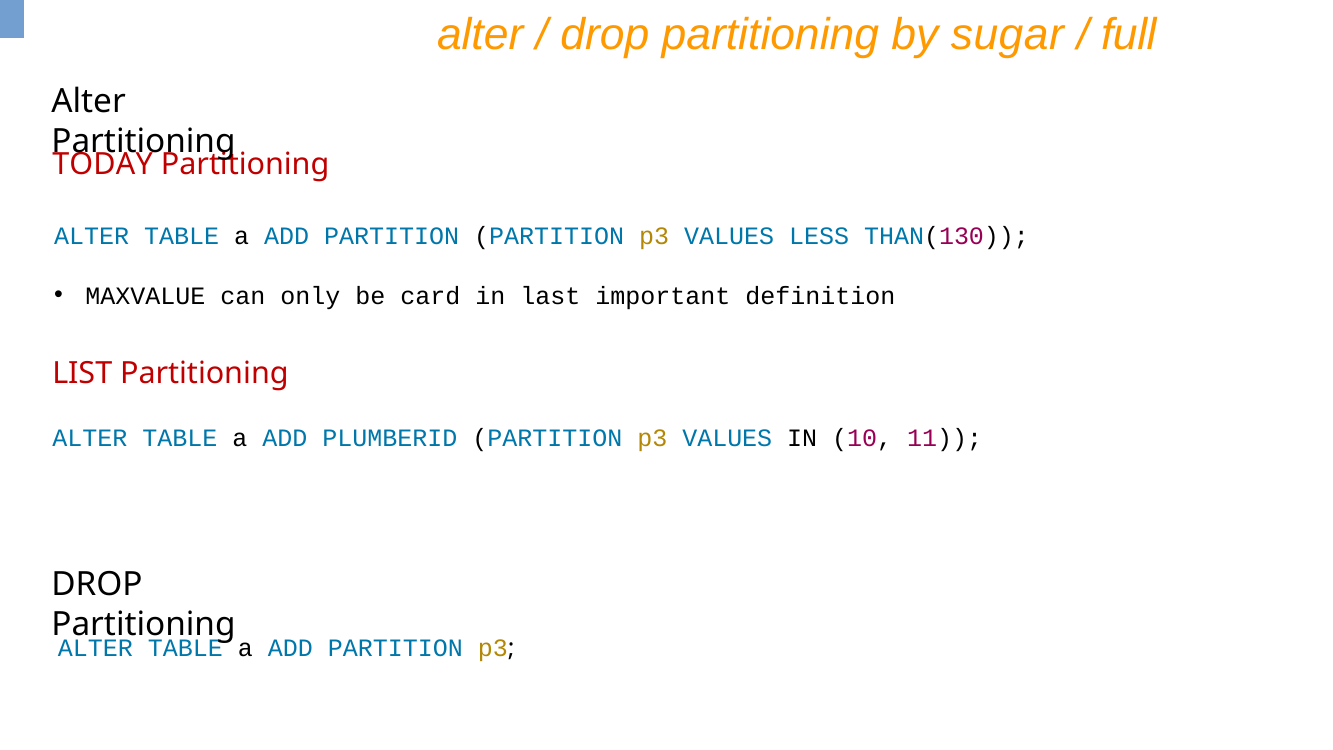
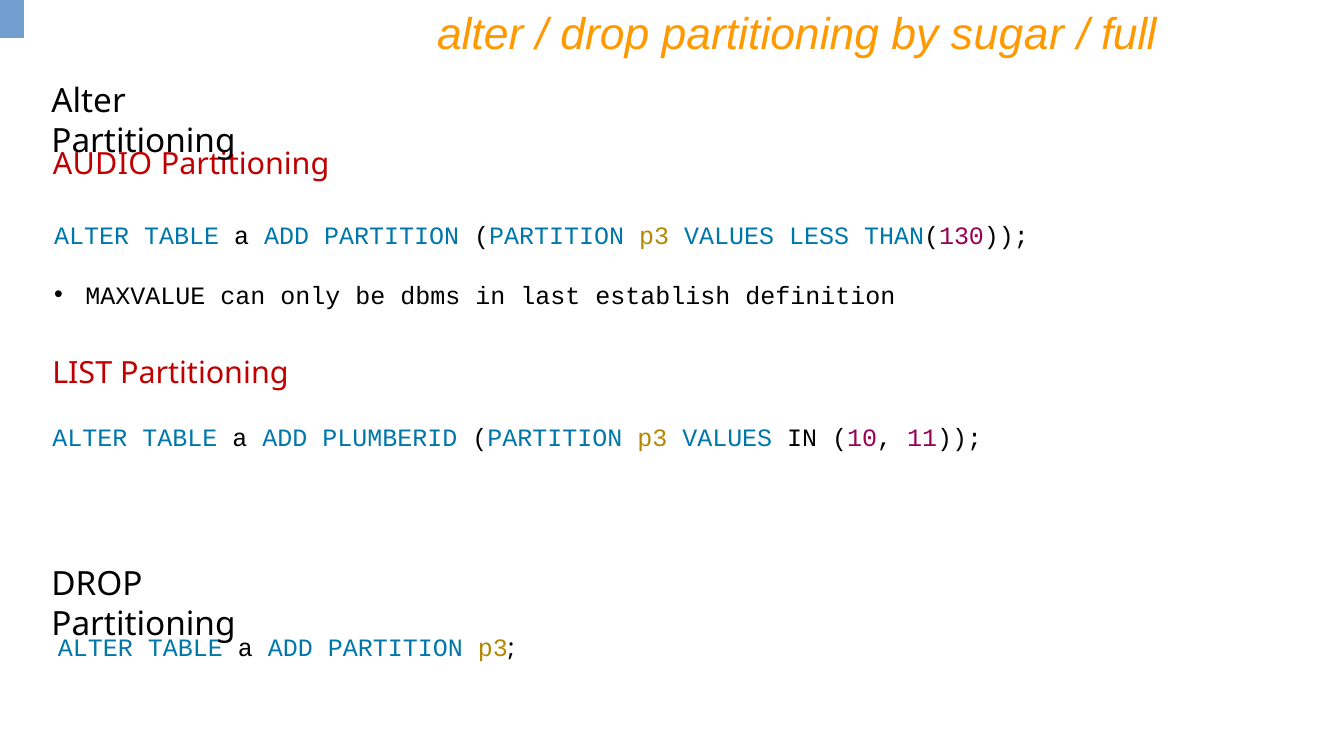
TODAY: TODAY -> AUDIO
card: card -> dbms
important: important -> establish
